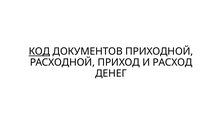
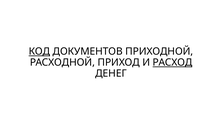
РАСХОД underline: none -> present
